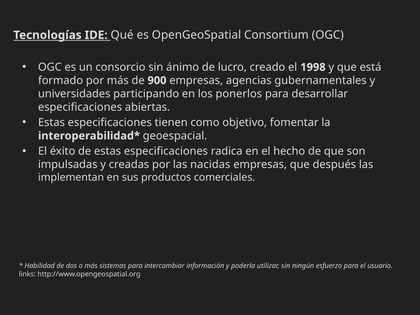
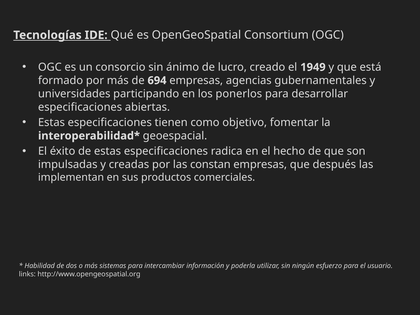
1998: 1998 -> 1949
900: 900 -> 694
nacidas: nacidas -> constan
